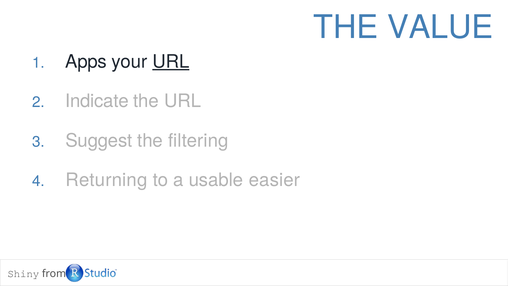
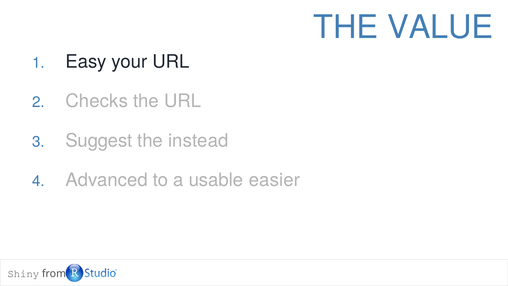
Apps: Apps -> Easy
URL at (171, 62) underline: present -> none
Indicate: Indicate -> Checks
filtering: filtering -> instead
Returning: Returning -> Advanced
